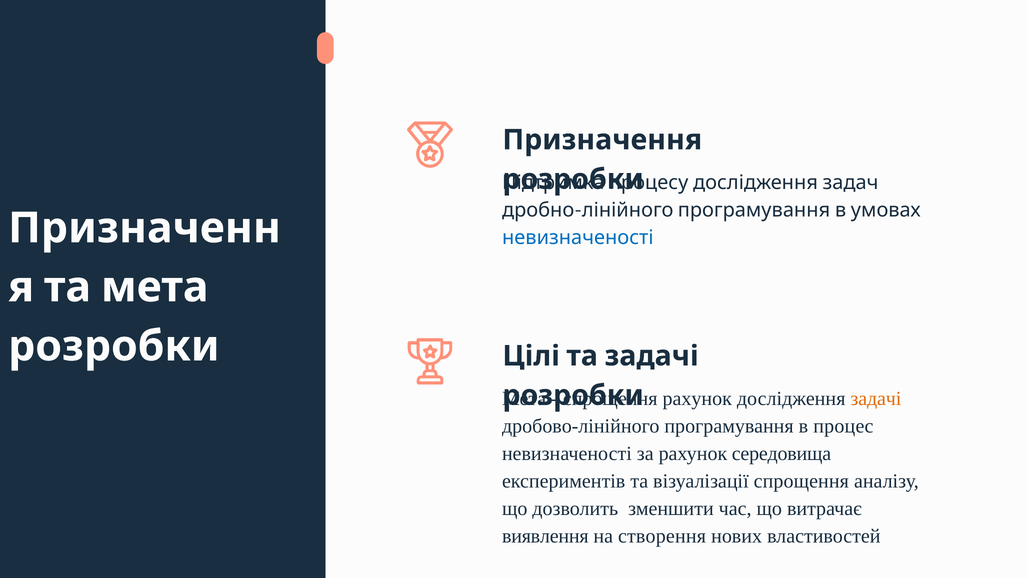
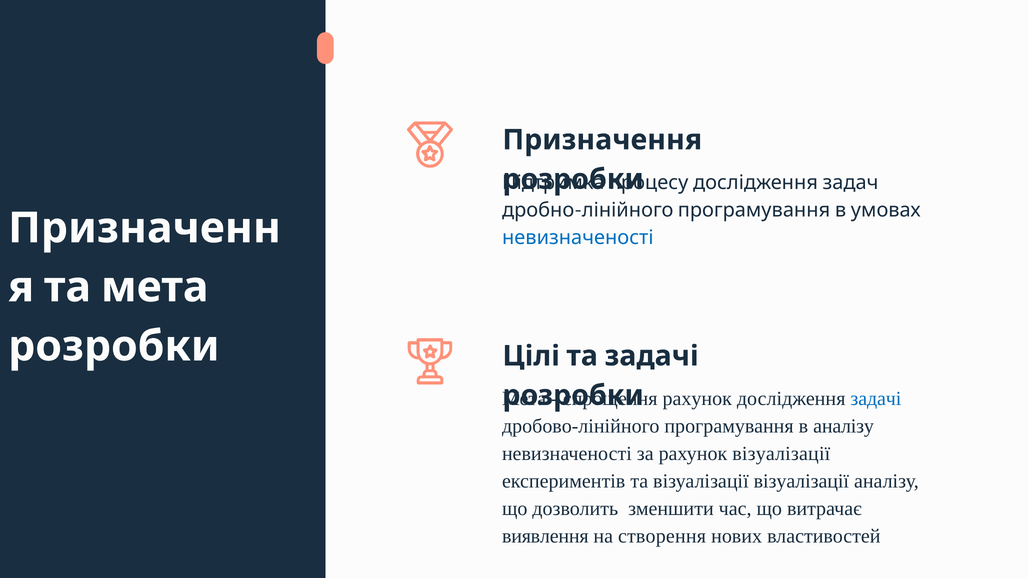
задачі colour: orange -> blue
в процес: процес -> аналізу
рахунок середовища: середовища -> візуалізації
візуалізації спрощення: спрощення -> візуалізації
